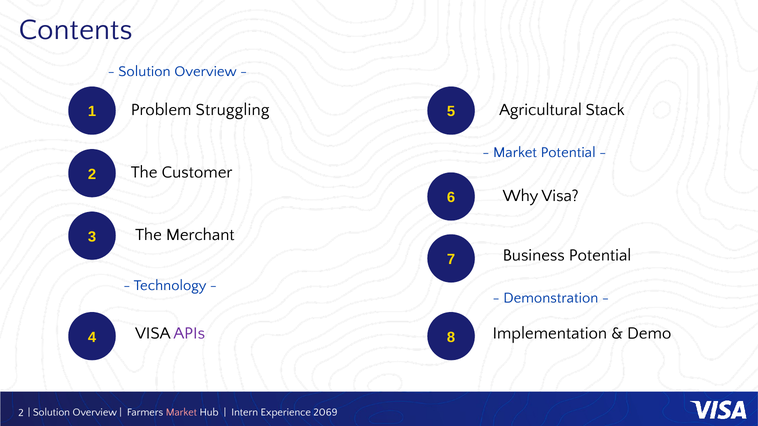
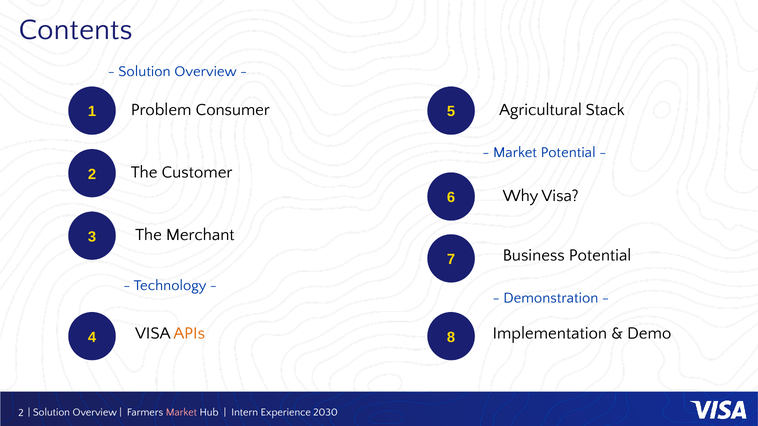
Struggling: Struggling -> Consumer
APIs colour: purple -> orange
2069: 2069 -> 2030
